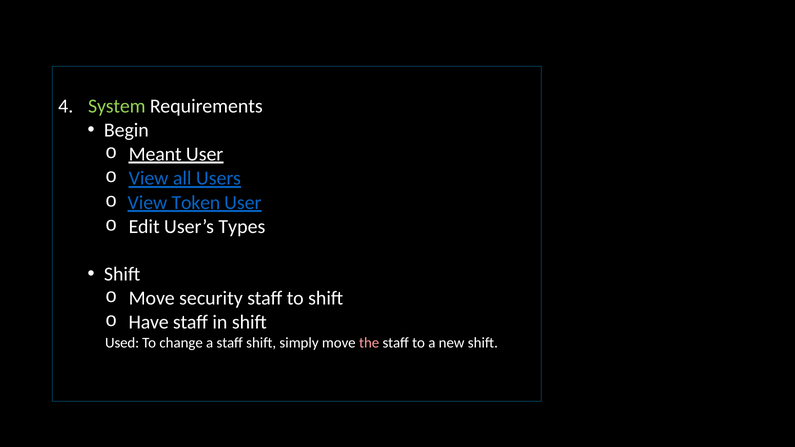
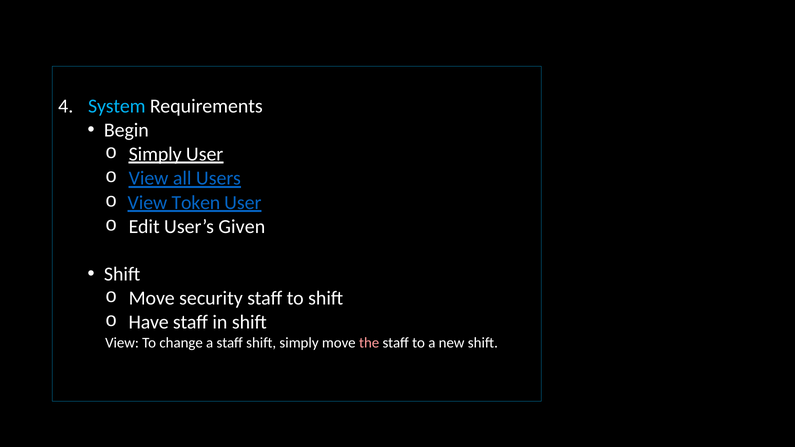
System colour: light green -> light blue
Meant at (155, 154): Meant -> Simply
Types: Types -> Given
Used at (122, 343): Used -> View
